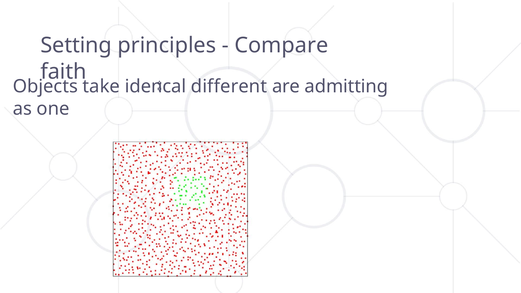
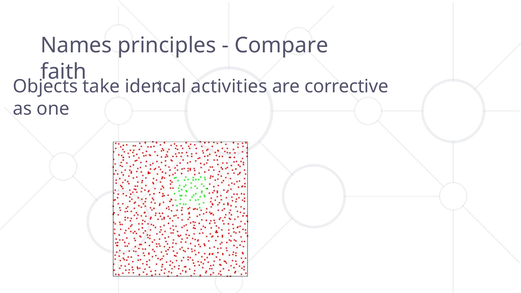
Setting: Setting -> Names
different: different -> activities
admitting: admitting -> corrective
